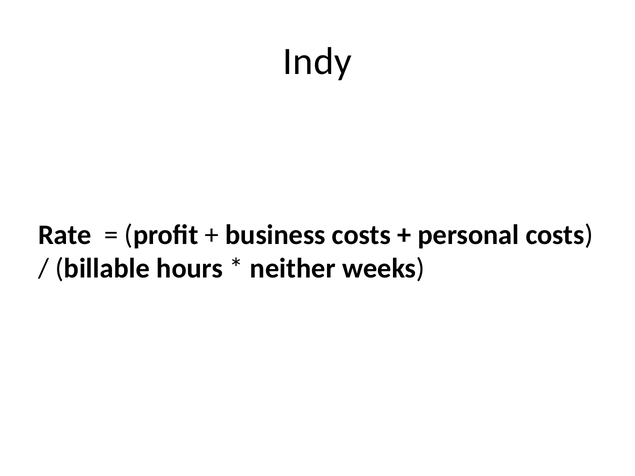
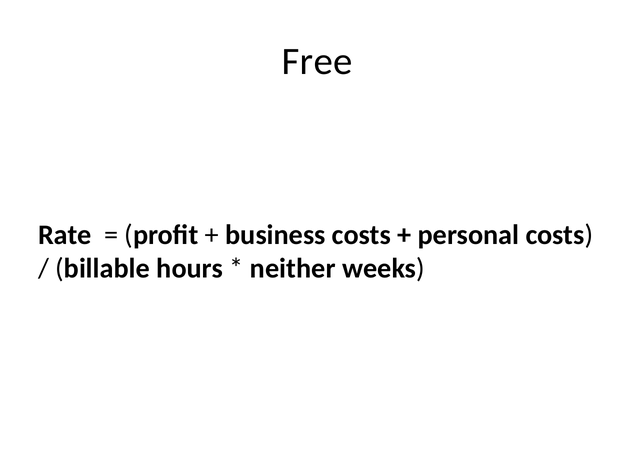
Indy: Indy -> Free
